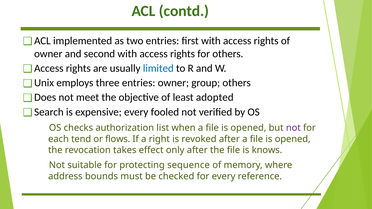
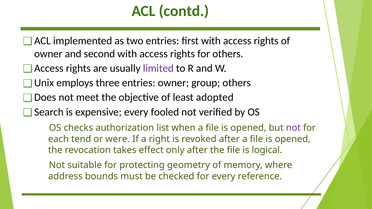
limited colour: blue -> purple
flows: flows -> were
knows: knows -> logical
sequence: sequence -> geometry
